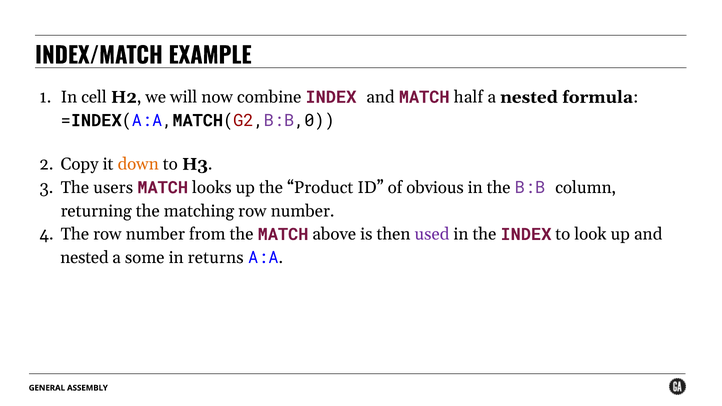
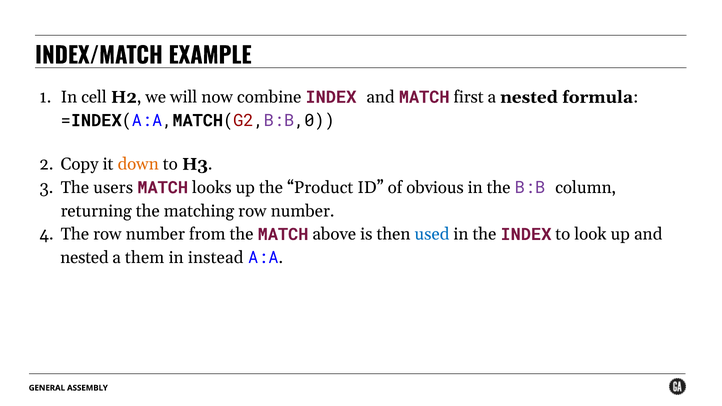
half: half -> first
used colour: purple -> blue
some: some -> them
returns: returns -> instead
